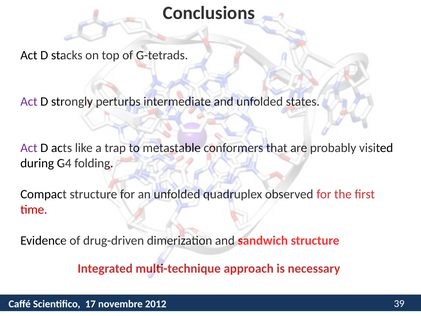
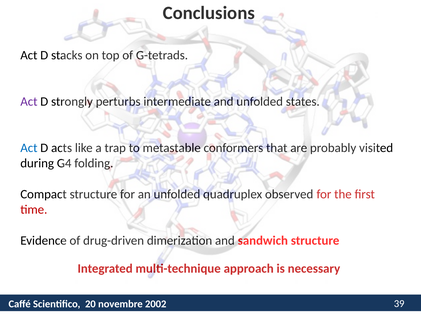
Act at (29, 148) colour: purple -> blue
17: 17 -> 20
2012: 2012 -> 2002
